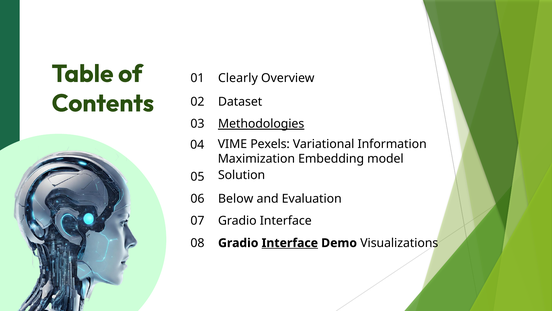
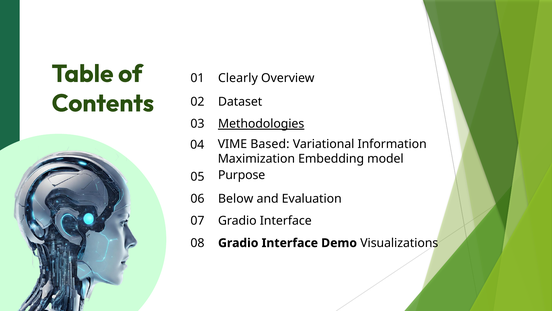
Pexels: Pexels -> Based
Solution: Solution -> Purpose
Interface at (290, 243) underline: present -> none
